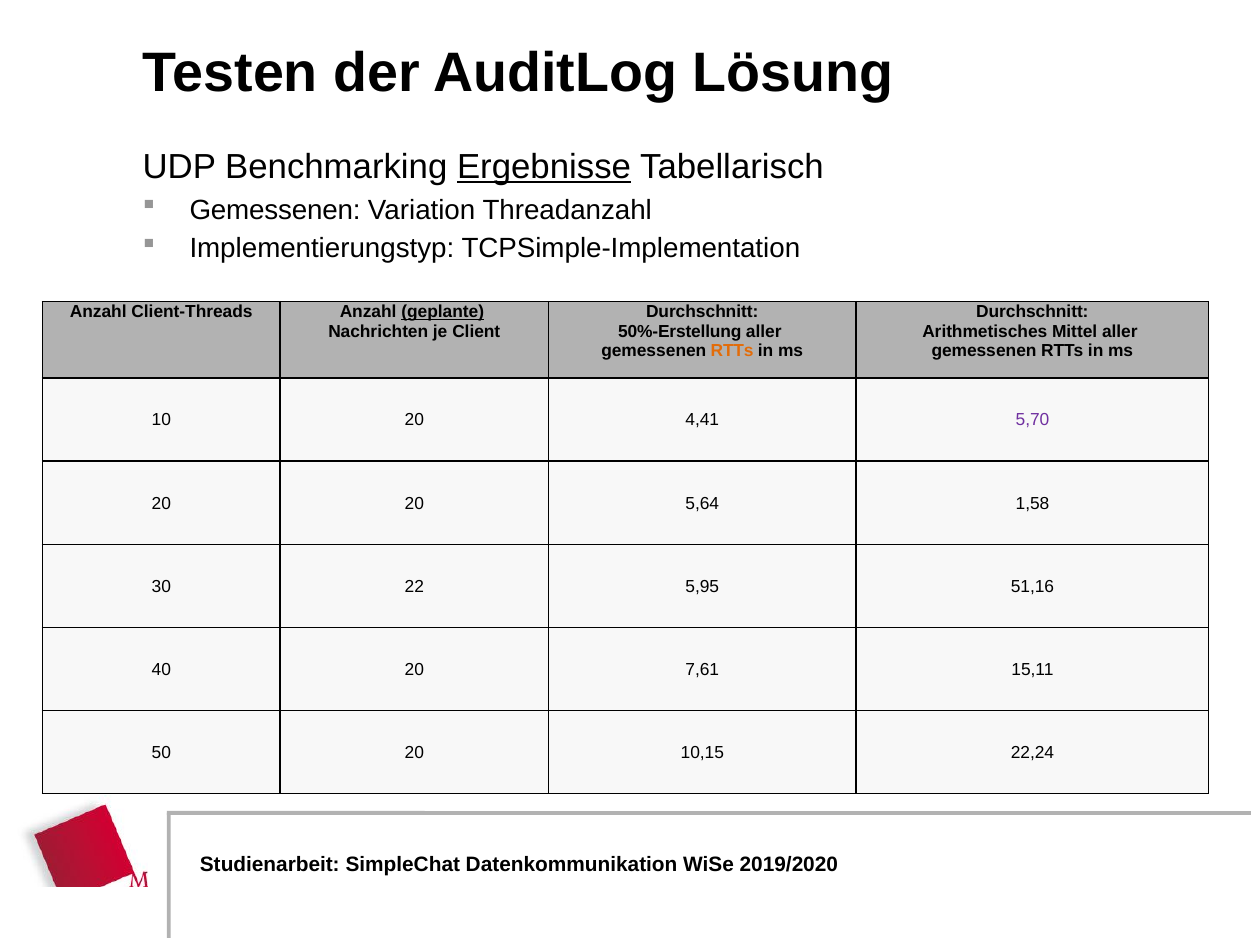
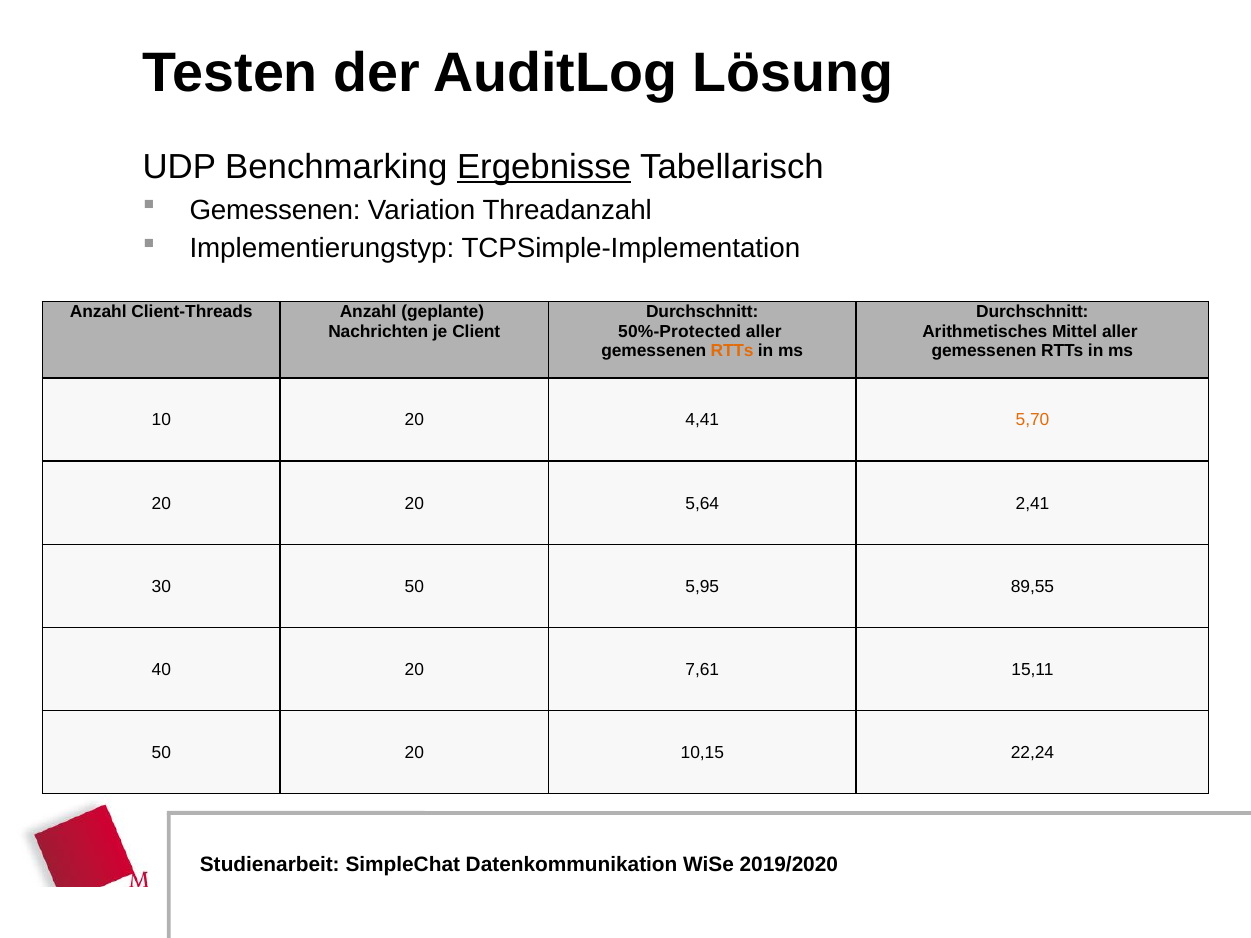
geplante underline: present -> none
50%-Erstellung: 50%-Erstellung -> 50%-Protected
5,70 colour: purple -> orange
1,58: 1,58 -> 2,41
30 22: 22 -> 50
51,16: 51,16 -> 89,55
